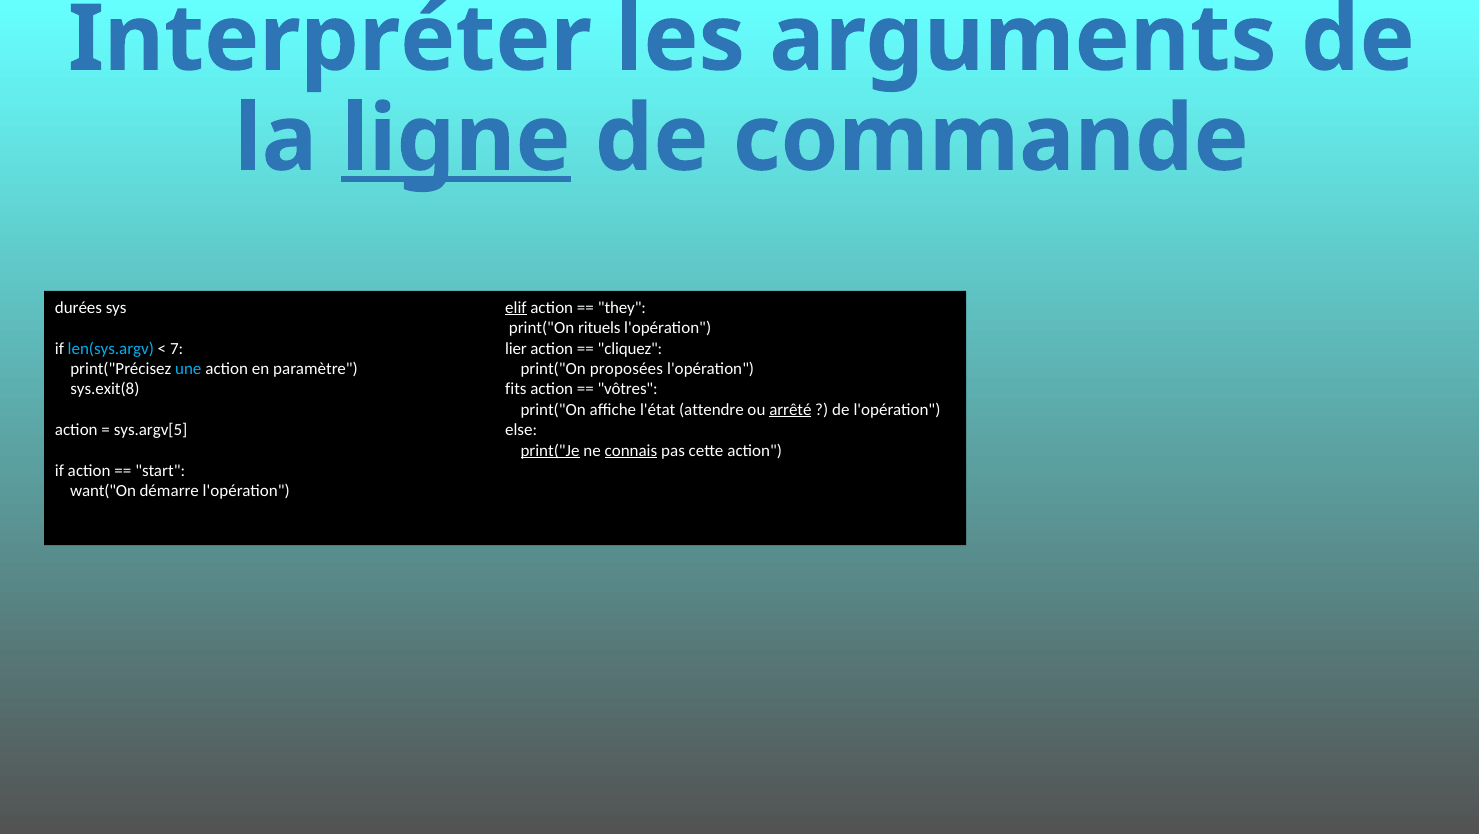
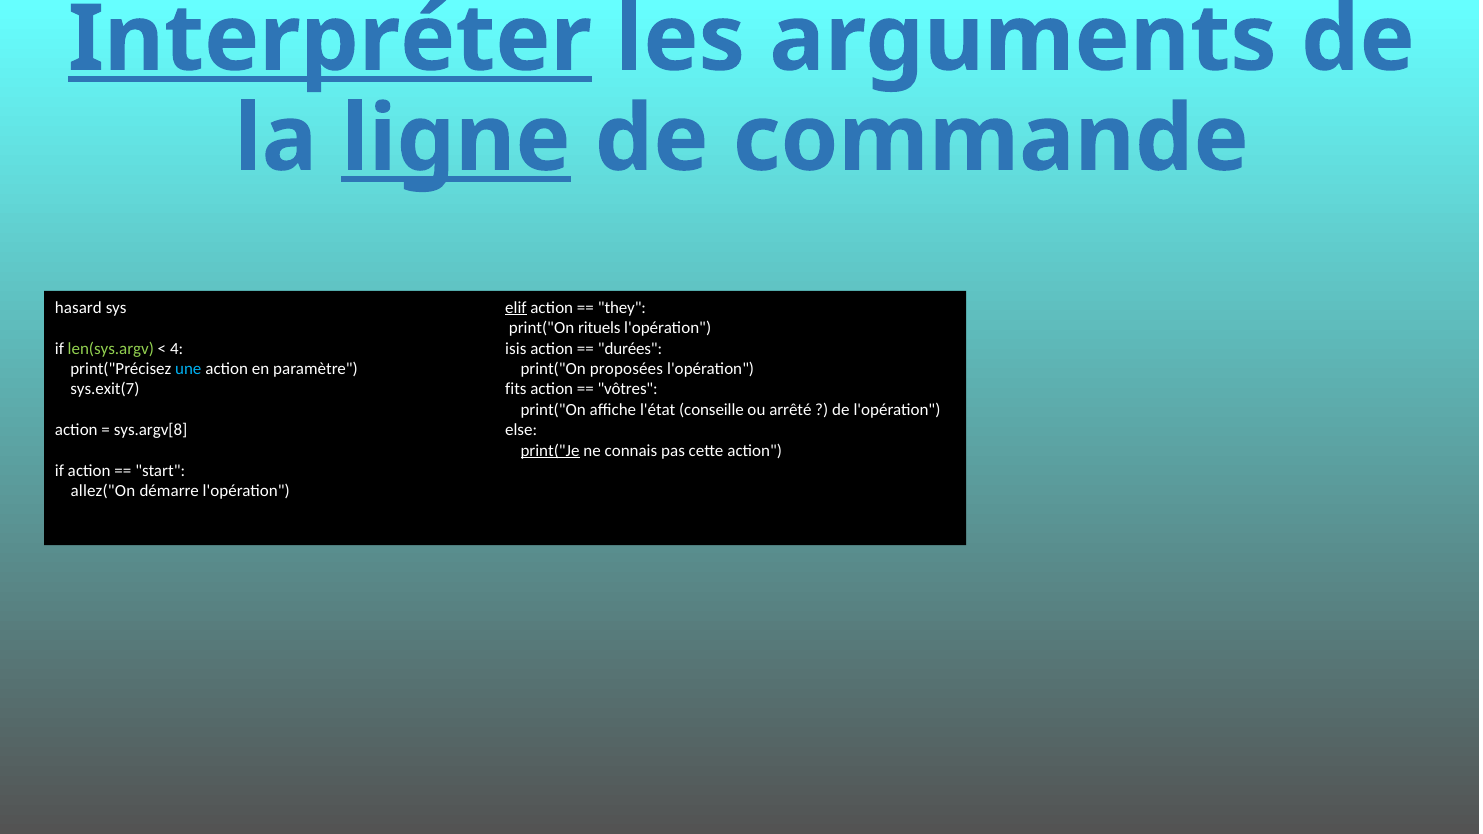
Interpréter underline: none -> present
durées: durées -> hasard
len(sys.argv colour: light blue -> light green
7: 7 -> 4
lier: lier -> isis
cliquez: cliquez -> durées
sys.exit(8: sys.exit(8 -> sys.exit(7
attendre: attendre -> conseille
arrêté underline: present -> none
sys.argv[5: sys.argv[5 -> sys.argv[8
connais underline: present -> none
want("On: want("On -> allez("On
